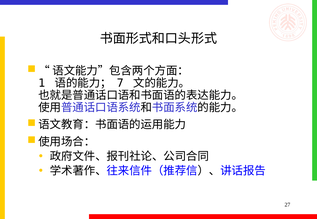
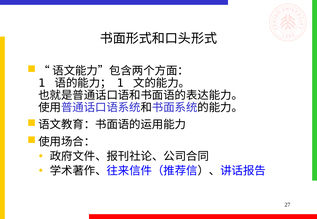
7 at (120, 83): 7 -> 1
